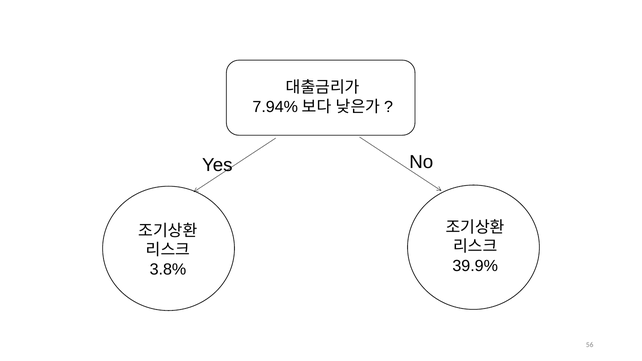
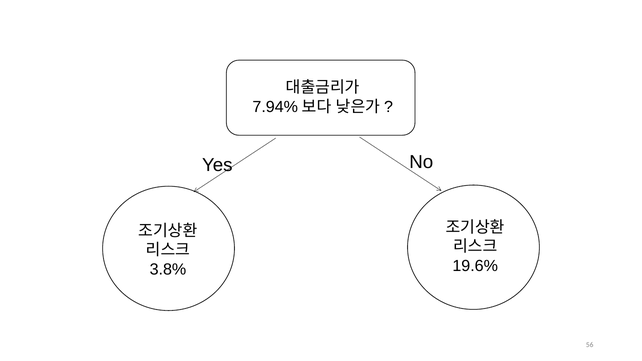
39.9%: 39.9% -> 19.6%
